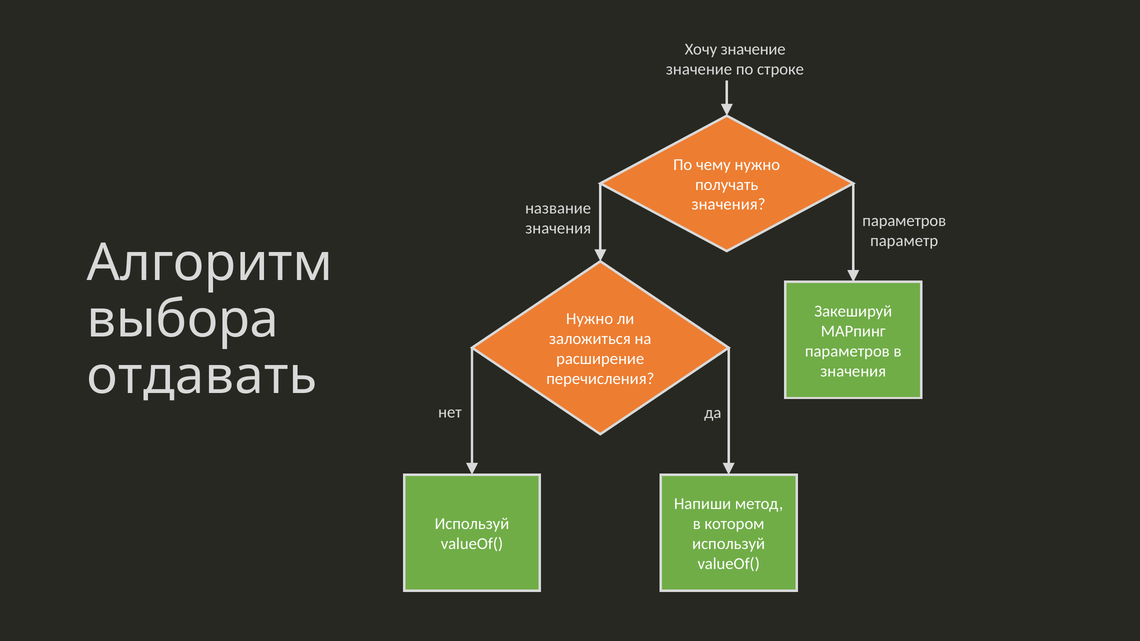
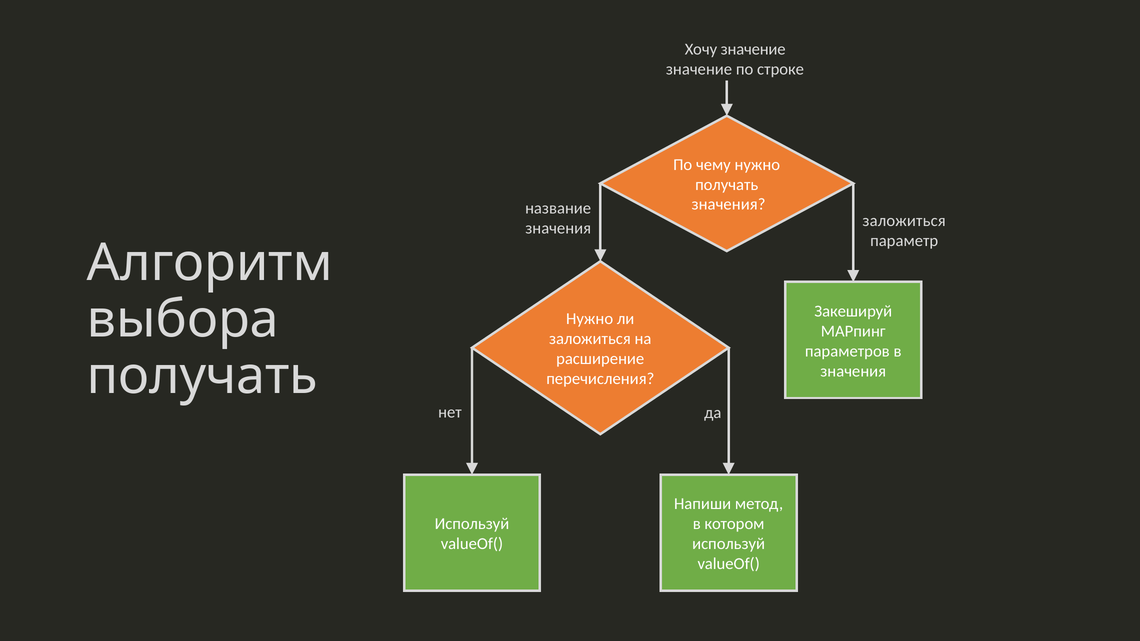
параметров at (904, 221): параметров -> заложиться
отдавать at (202, 376): отдавать -> получать
